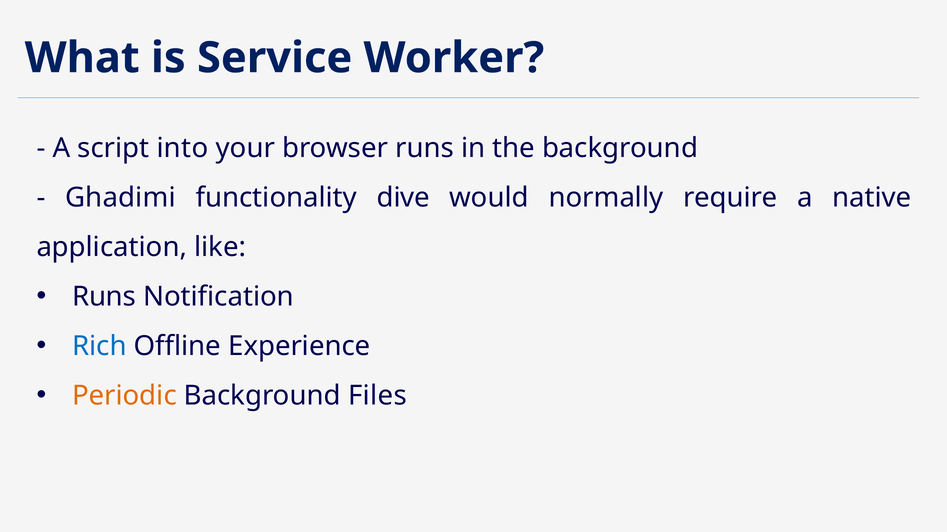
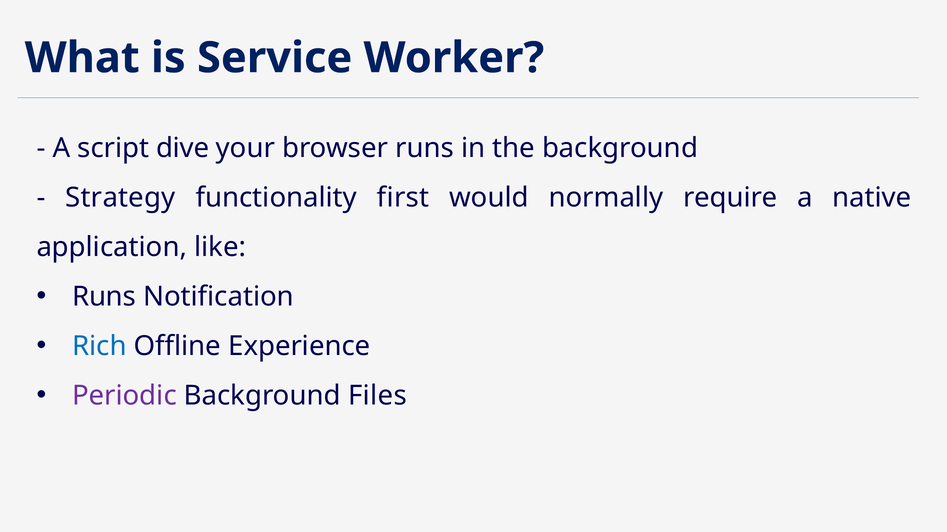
into: into -> dive
Ghadimi: Ghadimi -> Strategy
dive: dive -> first
Periodic colour: orange -> purple
